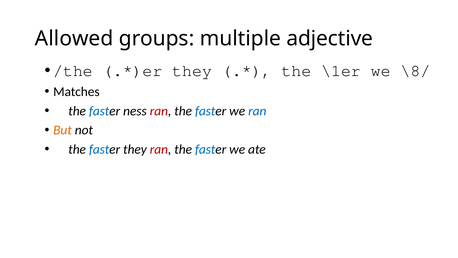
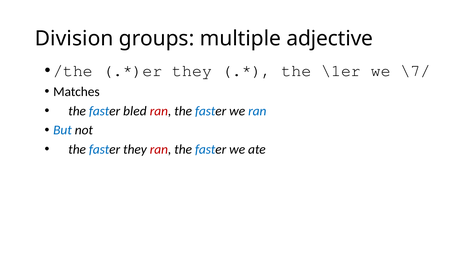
Allowed: Allowed -> Division
\8/: \8/ -> \7/
ness: ness -> bled
But colour: orange -> blue
